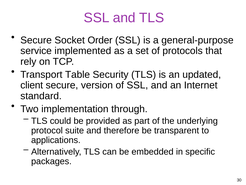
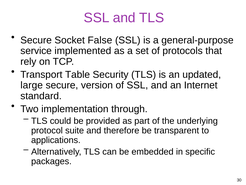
Order: Order -> False
client: client -> large
